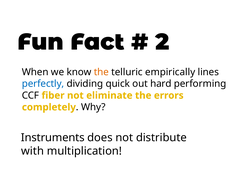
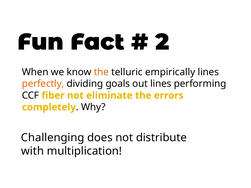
perfectly colour: blue -> orange
quick: quick -> goals
out hard: hard -> lines
Instruments: Instruments -> Challenging
